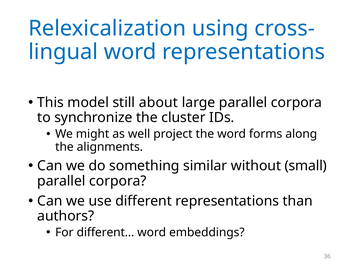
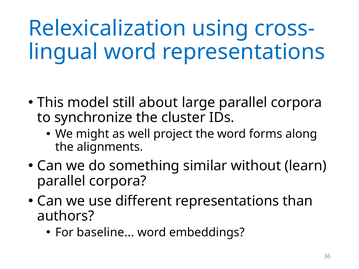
small: small -> learn
For different: different -> baseline
